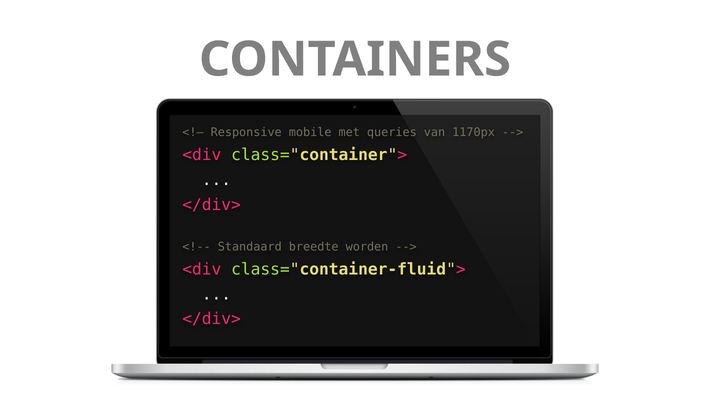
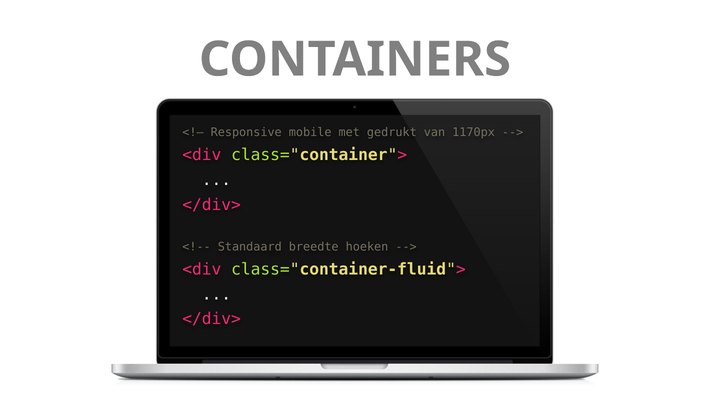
queries: queries -> gedrukt
worden: worden -> hoeken
